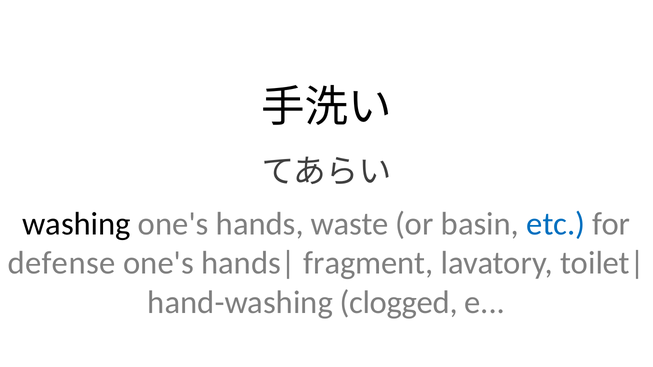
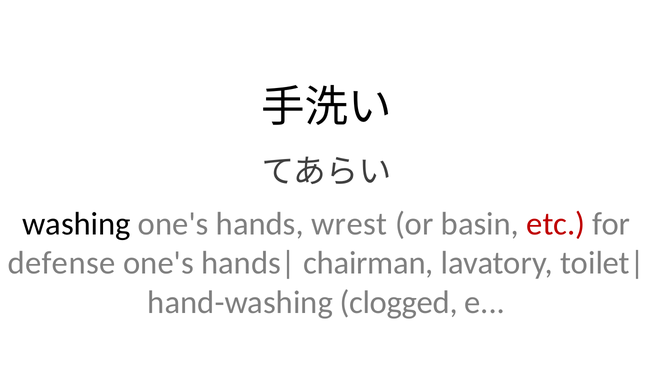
waste: waste -> wrest
etc colour: blue -> red
fragment: fragment -> chairman
